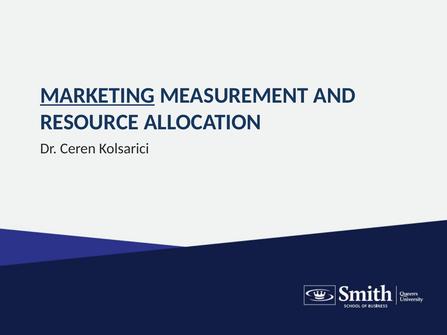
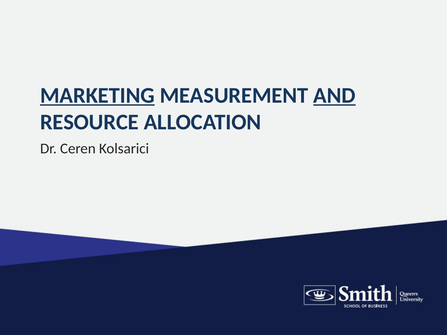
AND underline: none -> present
